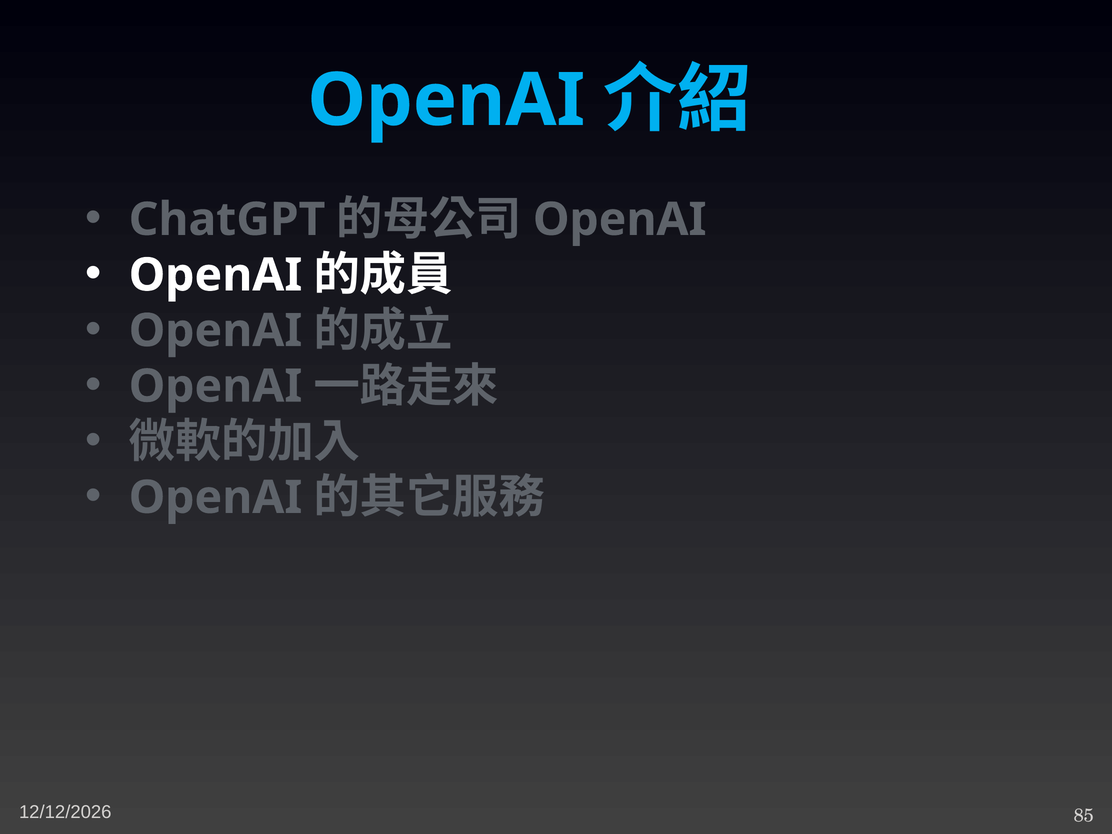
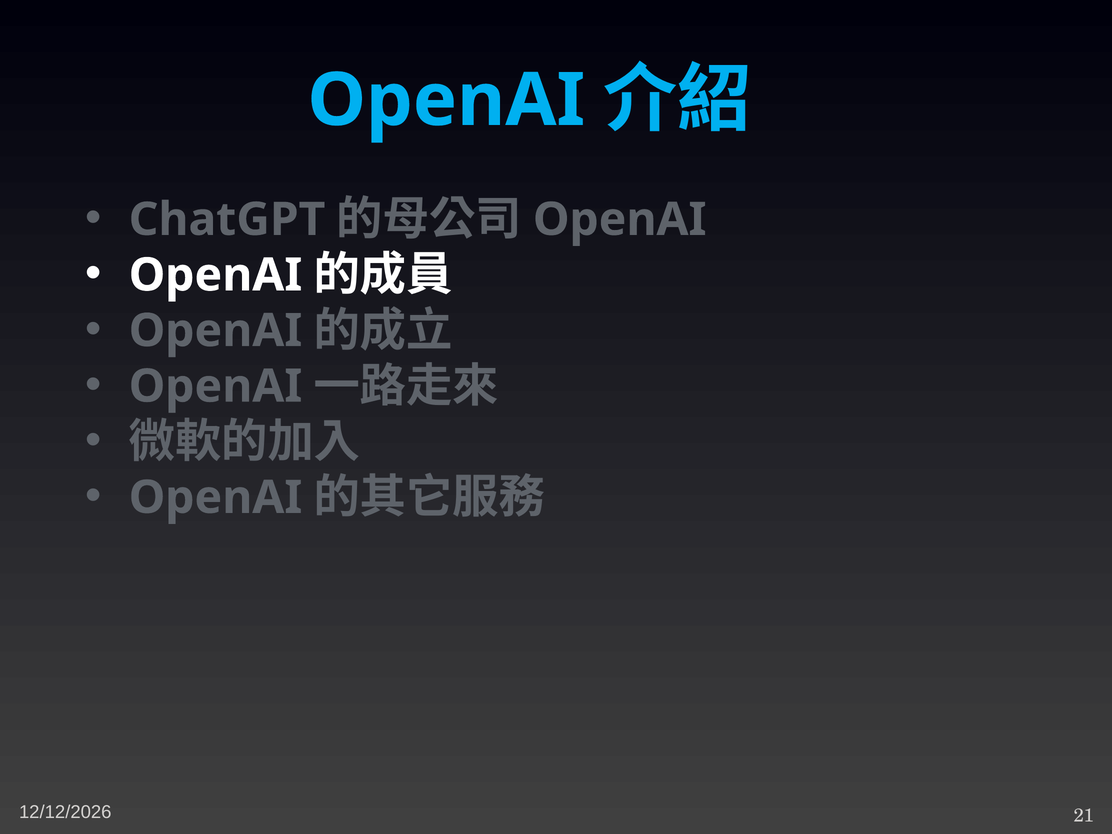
85: 85 -> 21
